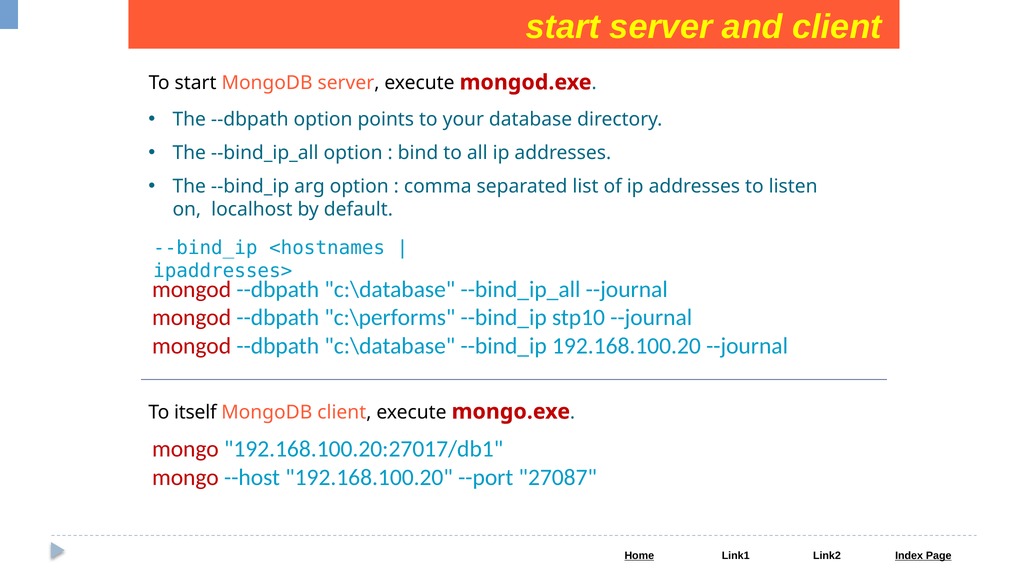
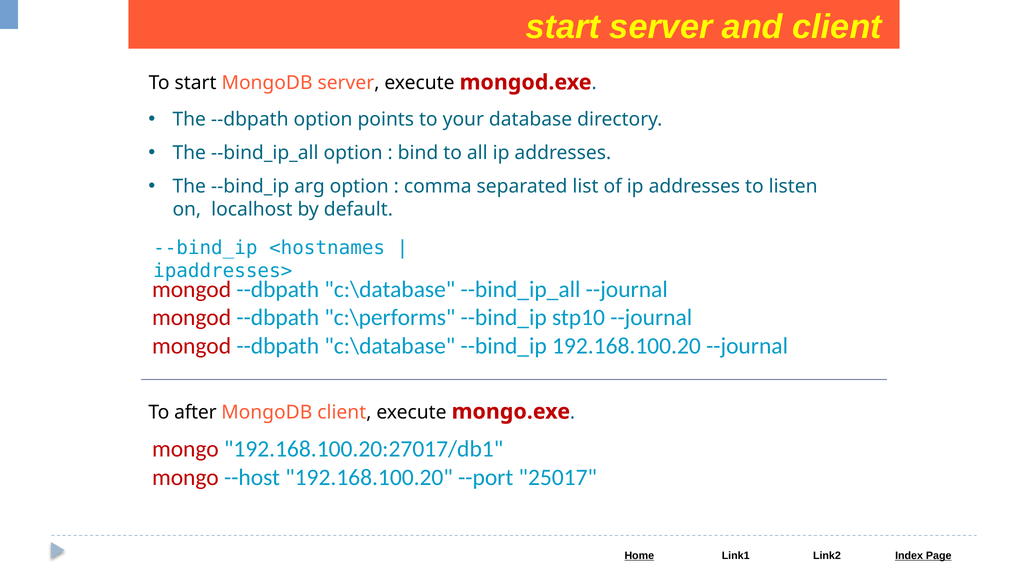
itself: itself -> after
27087: 27087 -> 25017
